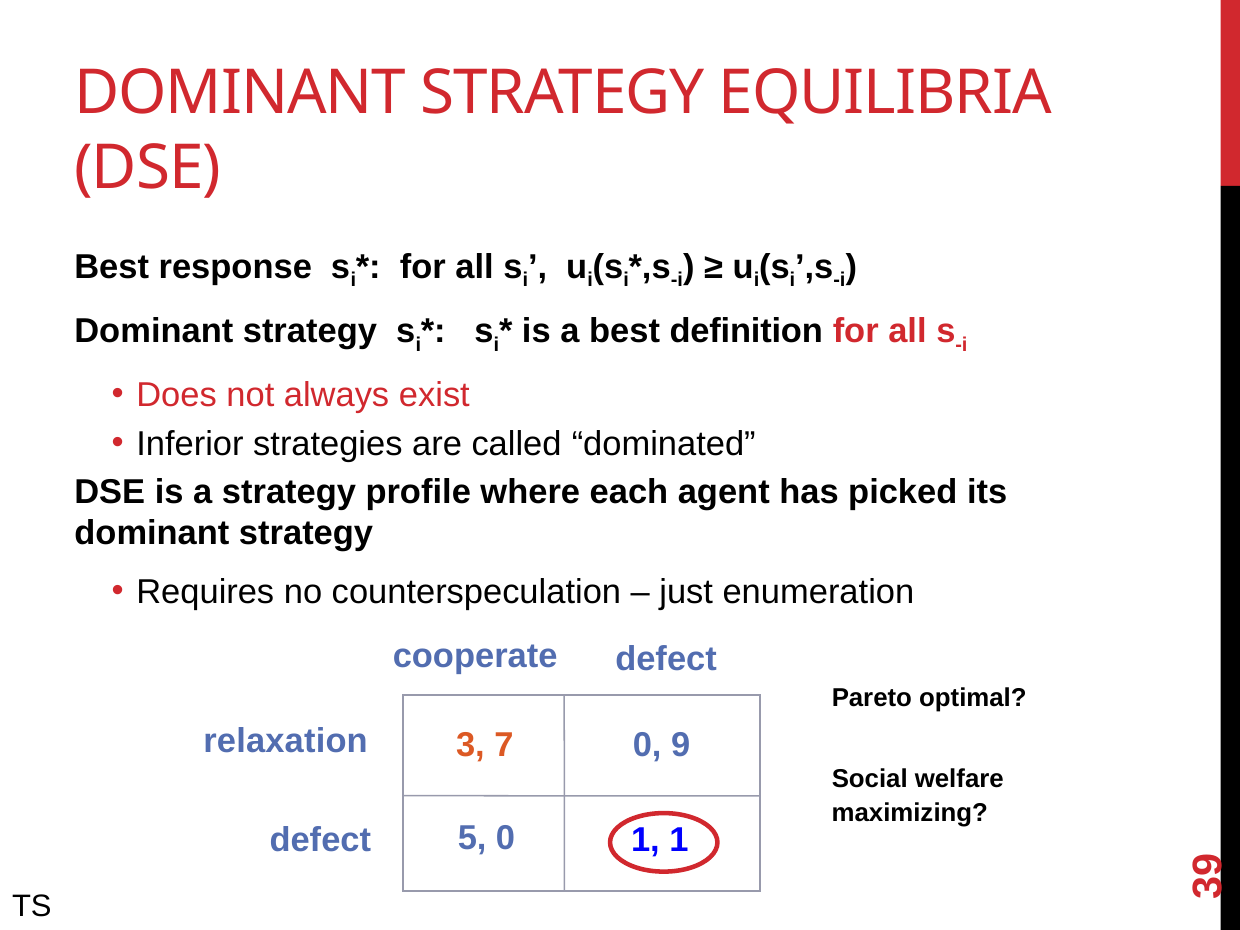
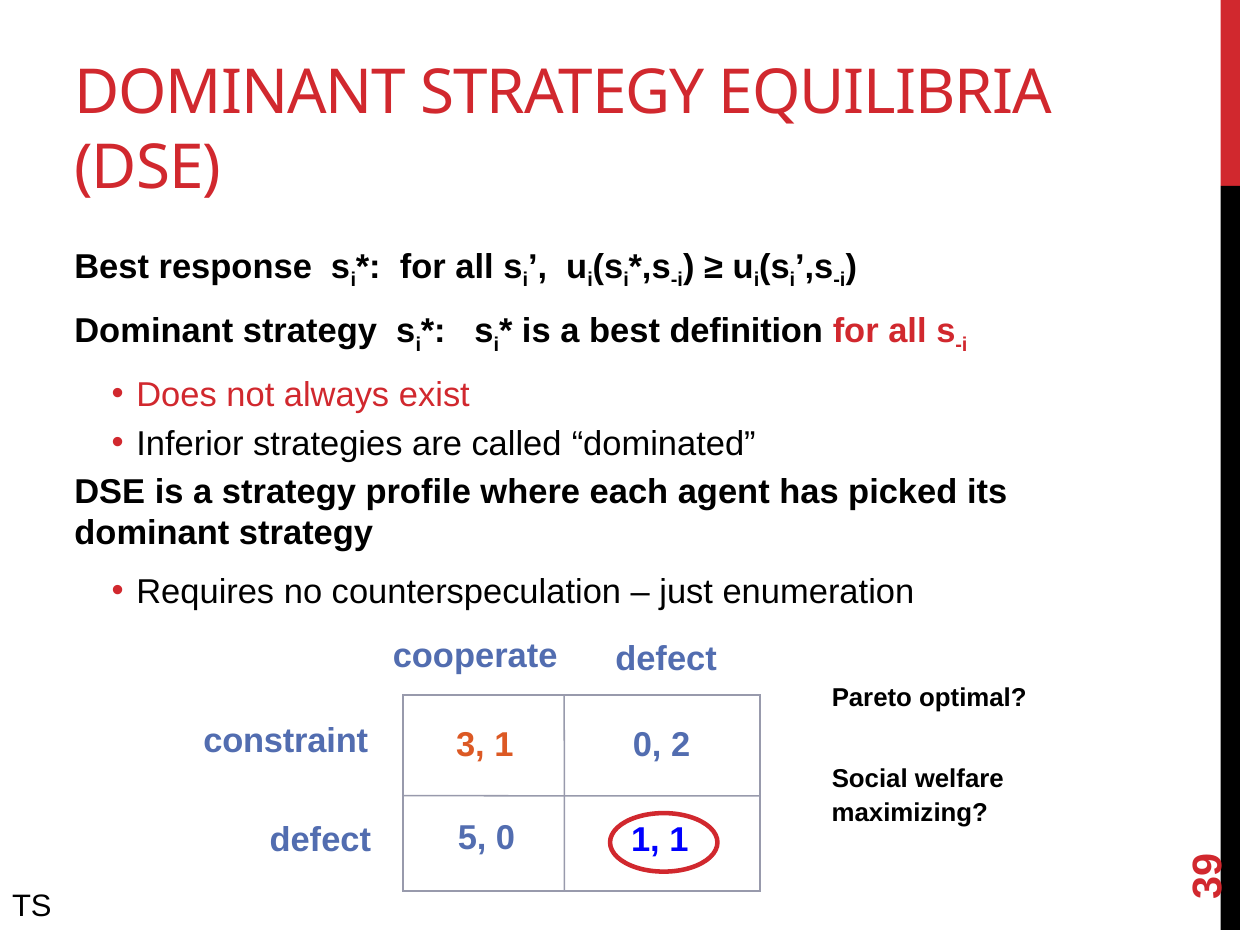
relaxation: relaxation -> constraint
3 7: 7 -> 1
0 9: 9 -> 2
